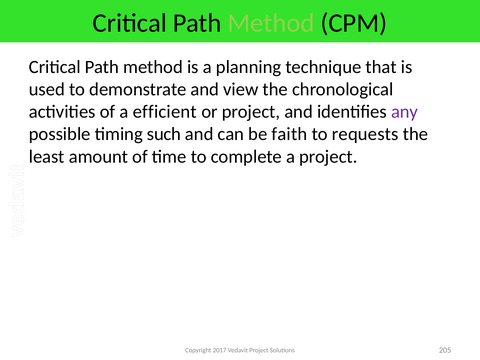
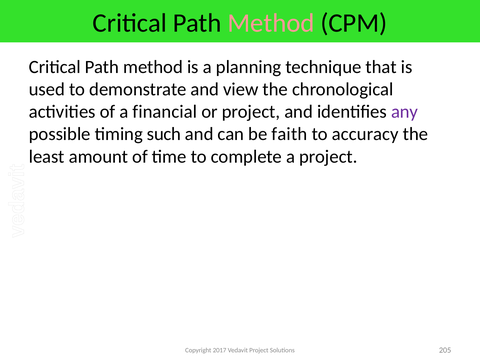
Method at (271, 23) colour: light green -> pink
efficient: efficient -> financial
requests: requests -> accuracy
